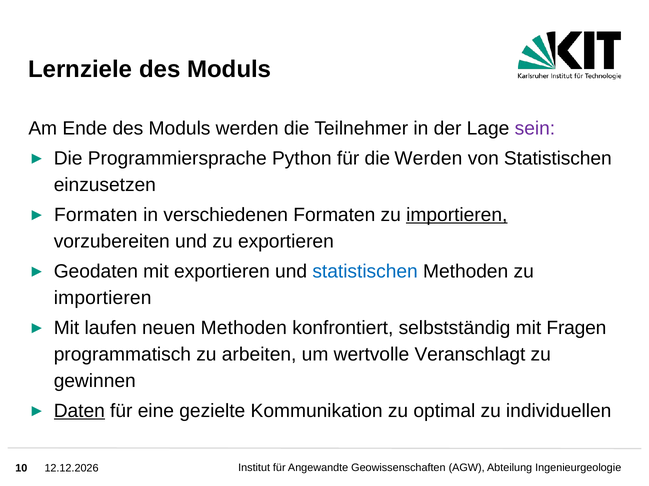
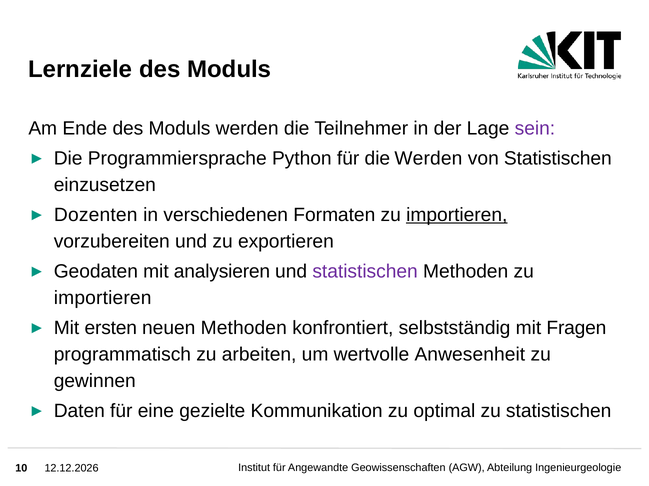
Formaten at (96, 215): Formaten -> Dozenten
mit exportieren: exportieren -> analysieren
statistischen at (365, 272) colour: blue -> purple
laufen: laufen -> ersten
Veranschlagt: Veranschlagt -> Anwesenheit
Daten underline: present -> none
zu individuellen: individuellen -> statistischen
